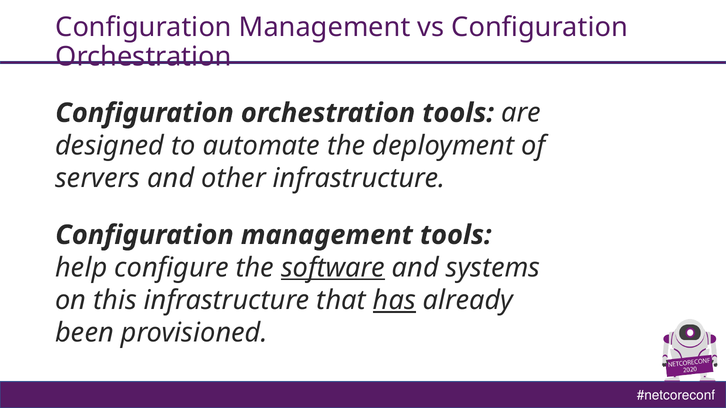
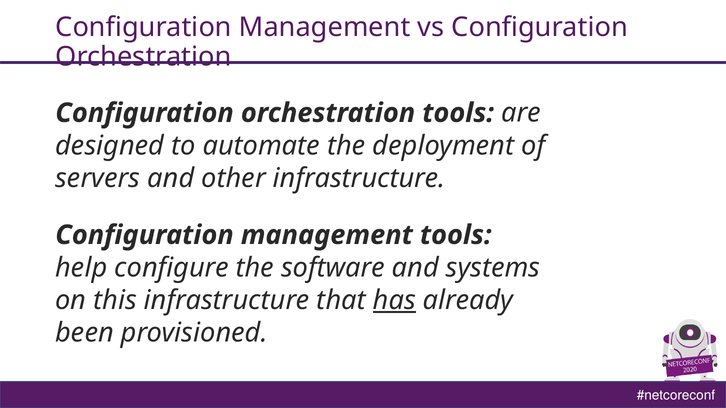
software underline: present -> none
